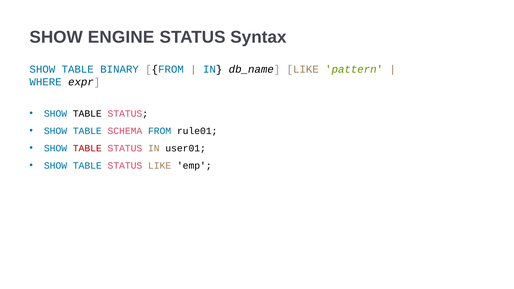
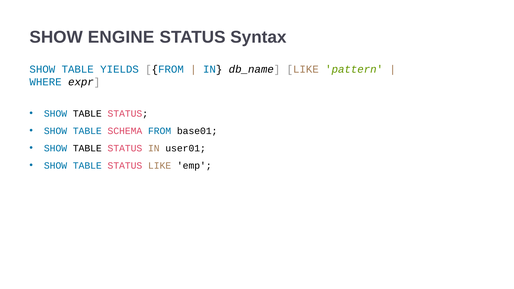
BINARY: BINARY -> YIELDS
rule01: rule01 -> base01
TABLE at (87, 148) colour: red -> black
